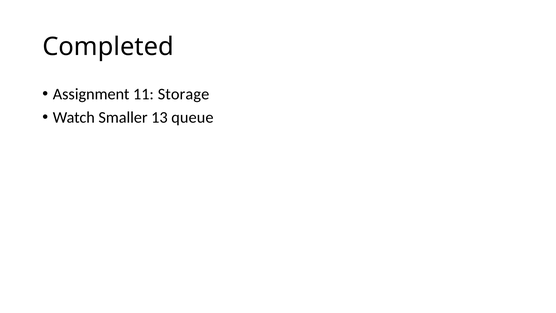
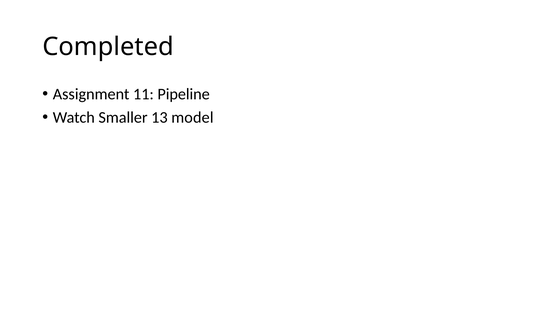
Storage: Storage -> Pipeline
queue: queue -> model
